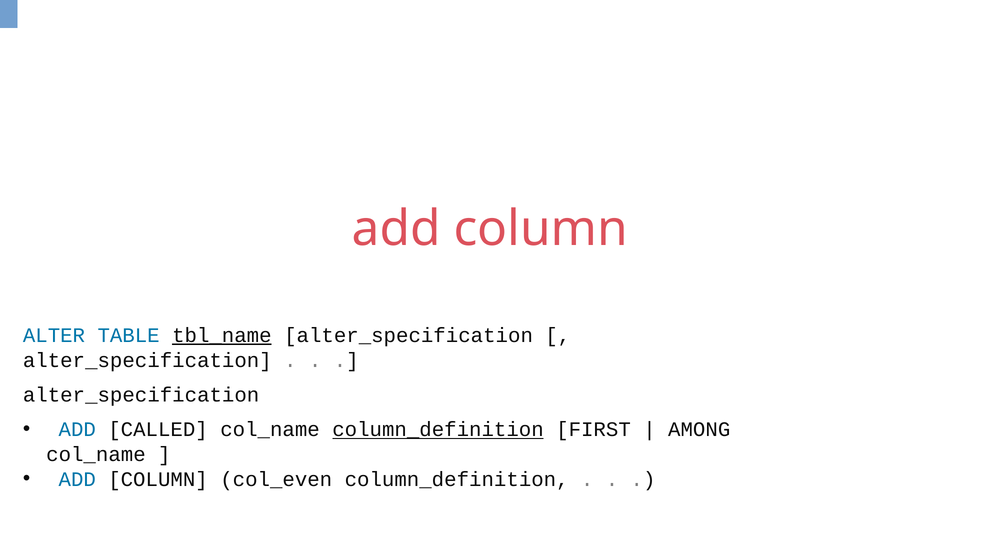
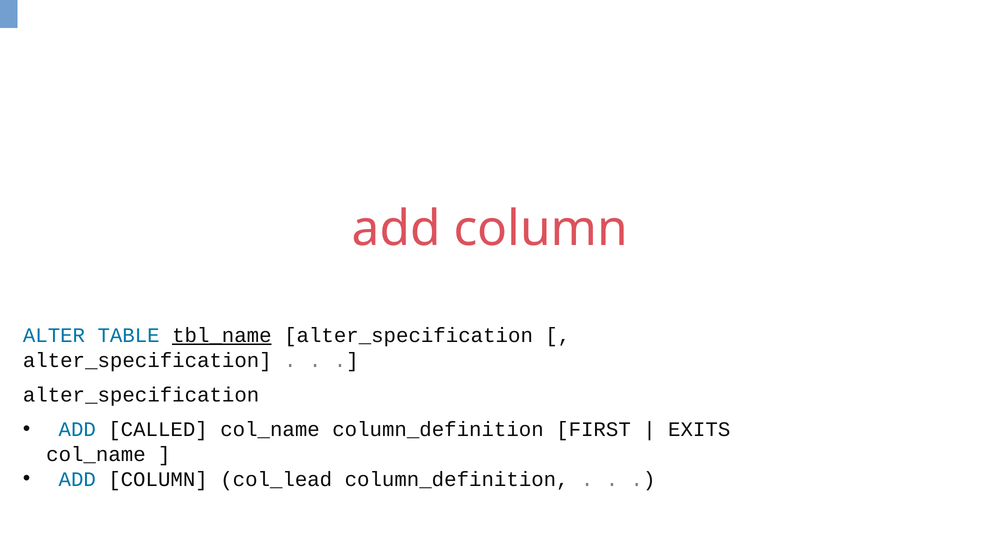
column_definition at (438, 430) underline: present -> none
AMONG: AMONG -> EXITS
col_even: col_even -> col_lead
